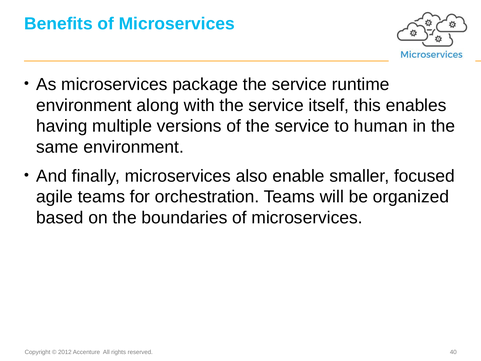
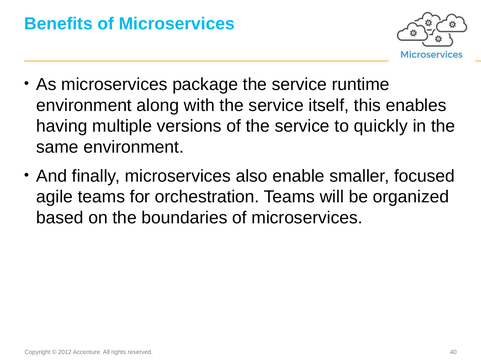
human: human -> quickly
